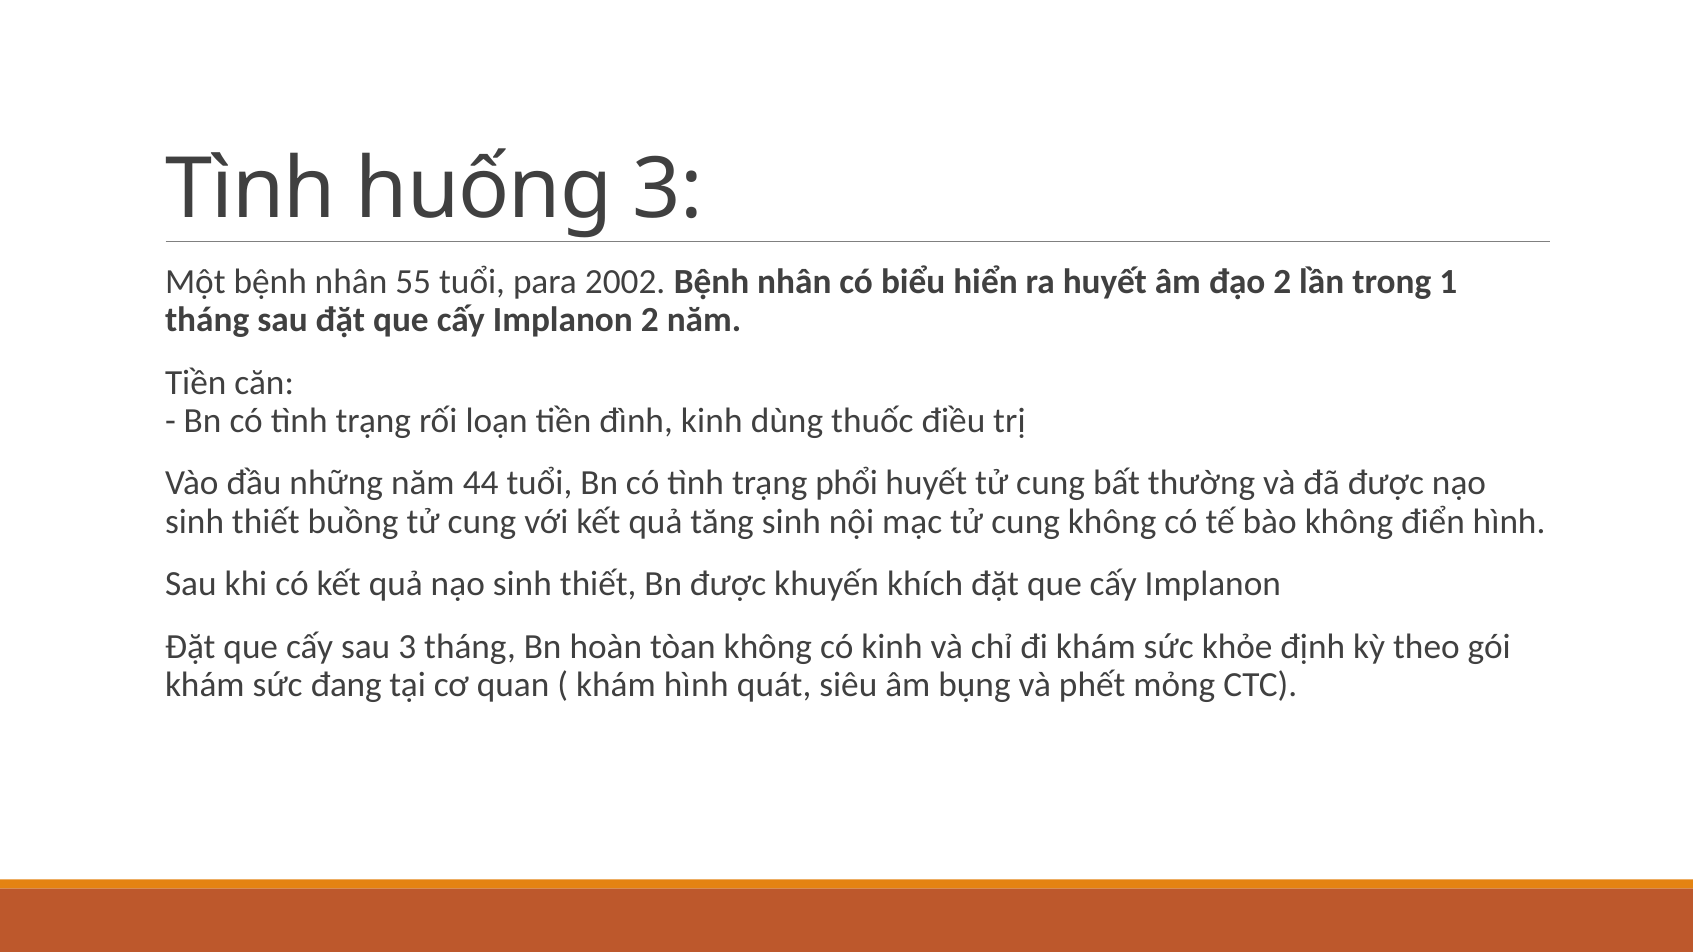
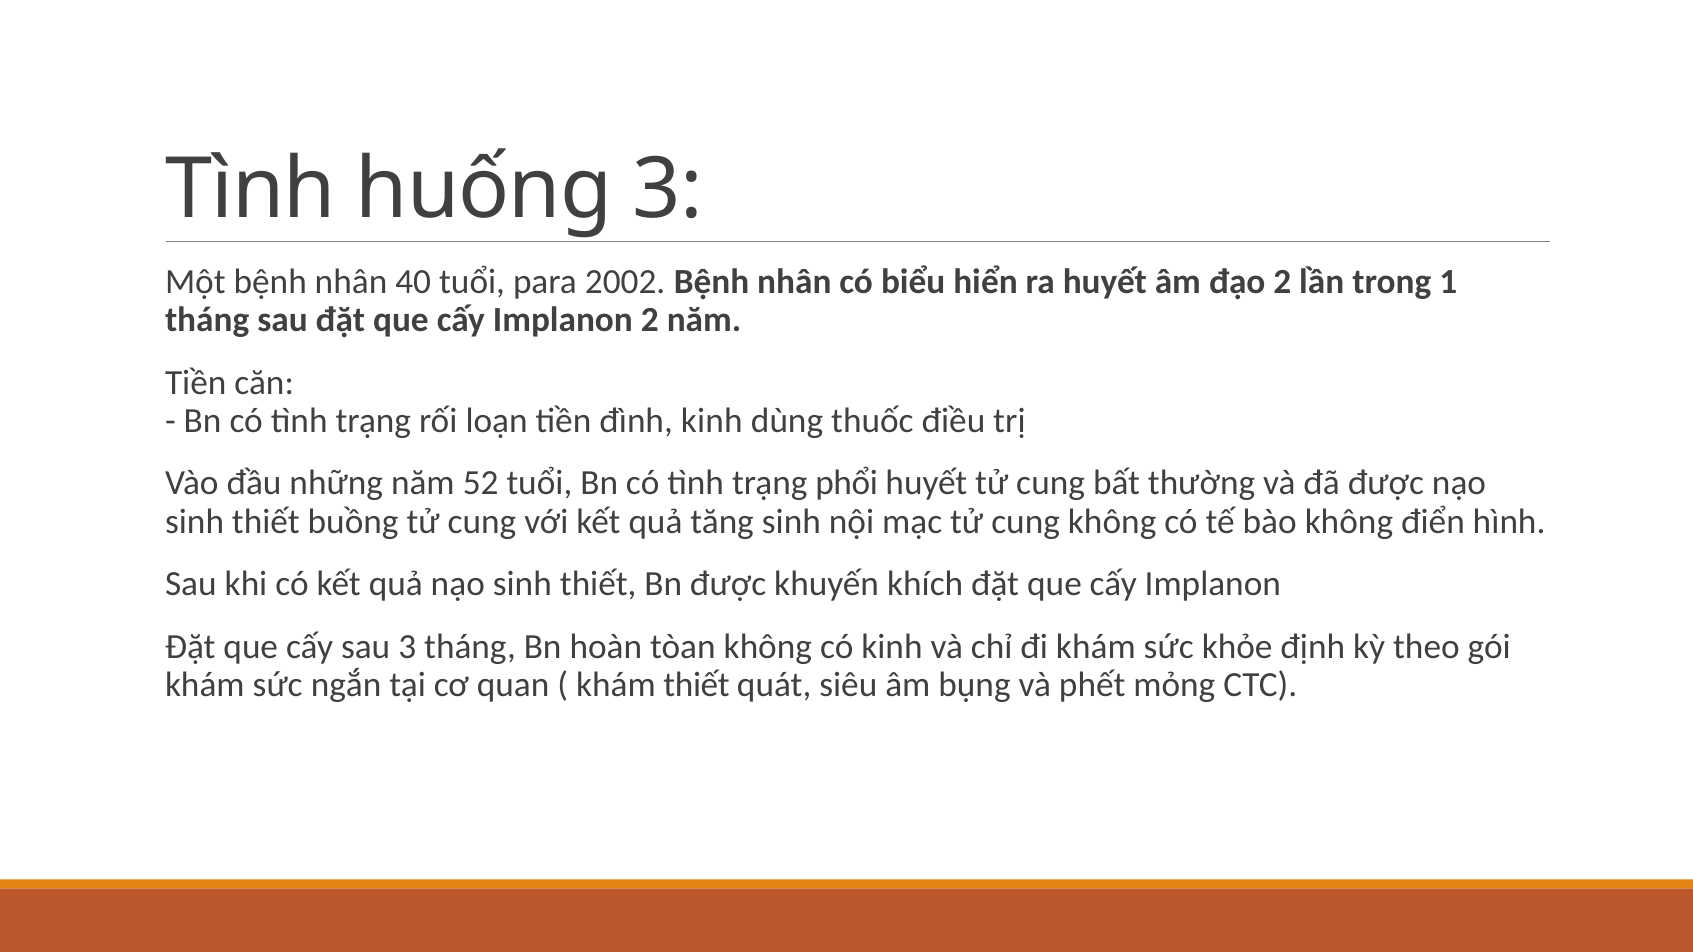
55: 55 -> 40
44: 44 -> 52
đang: đang -> ngắn
khám hình: hình -> thiết
